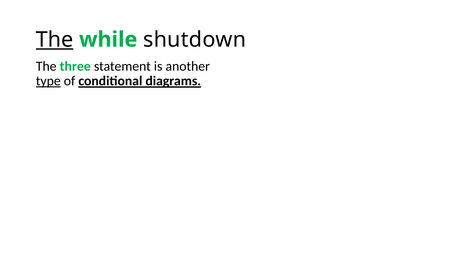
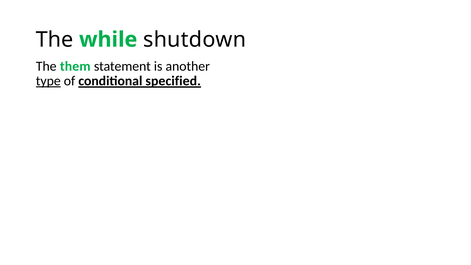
The at (55, 40) underline: present -> none
three: three -> them
diagrams: diagrams -> specified
